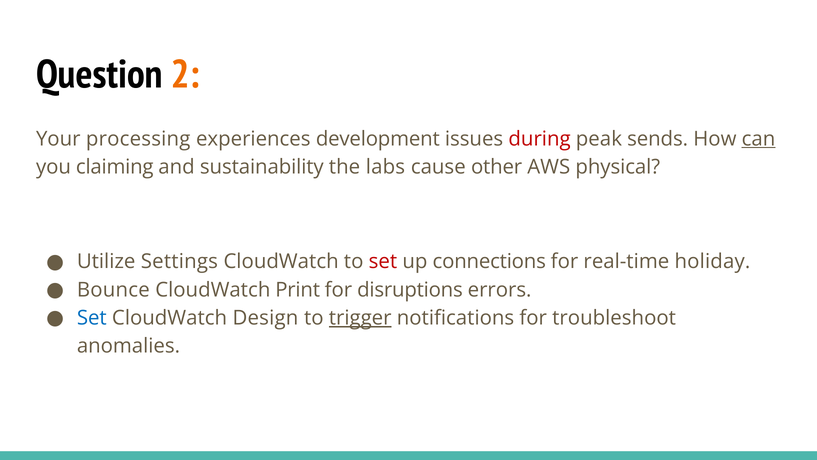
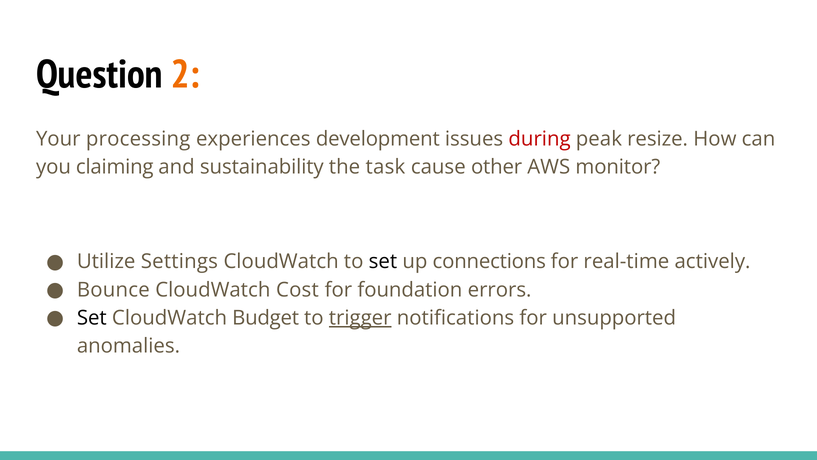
sends: sends -> resize
can underline: present -> none
labs: labs -> task
physical: physical -> monitor
set at (383, 261) colour: red -> black
holiday: holiday -> actively
Print: Print -> Cost
disruptions: disruptions -> foundation
Set at (92, 318) colour: blue -> black
Design: Design -> Budget
troubleshoot: troubleshoot -> unsupported
